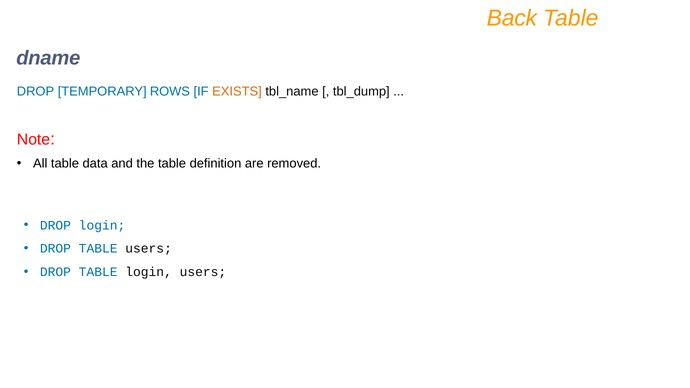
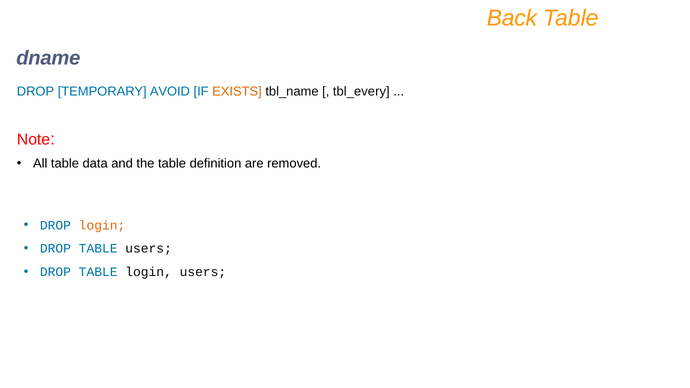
ROWS: ROWS -> AVOID
tbl_dump: tbl_dump -> tbl_every
login at (102, 225) colour: blue -> orange
